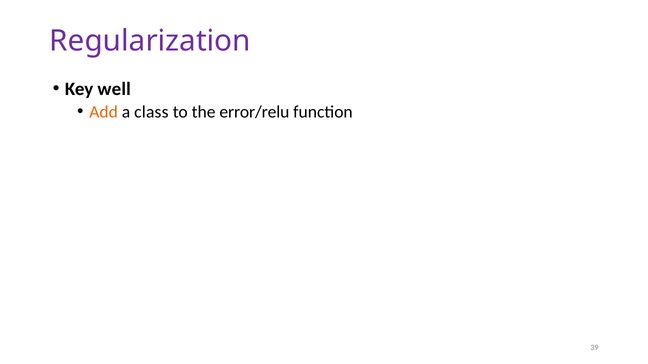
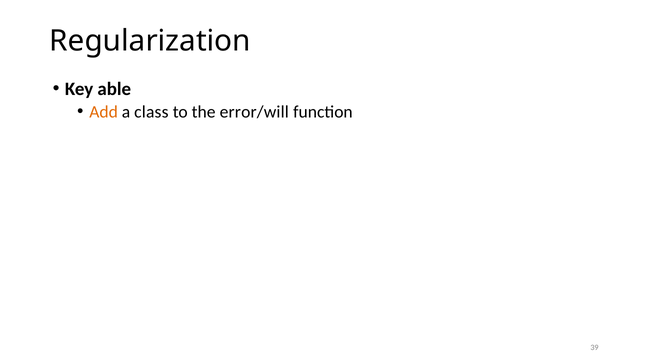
Regularization colour: purple -> black
well: well -> able
error/relu: error/relu -> error/will
